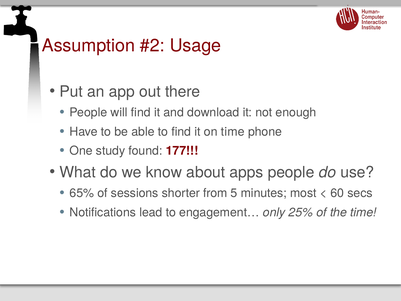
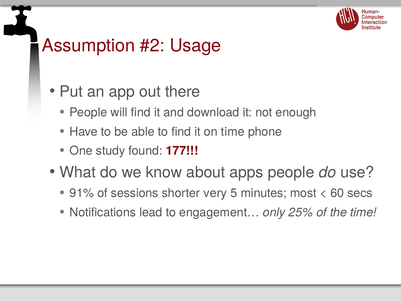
65%: 65% -> 91%
from: from -> very
